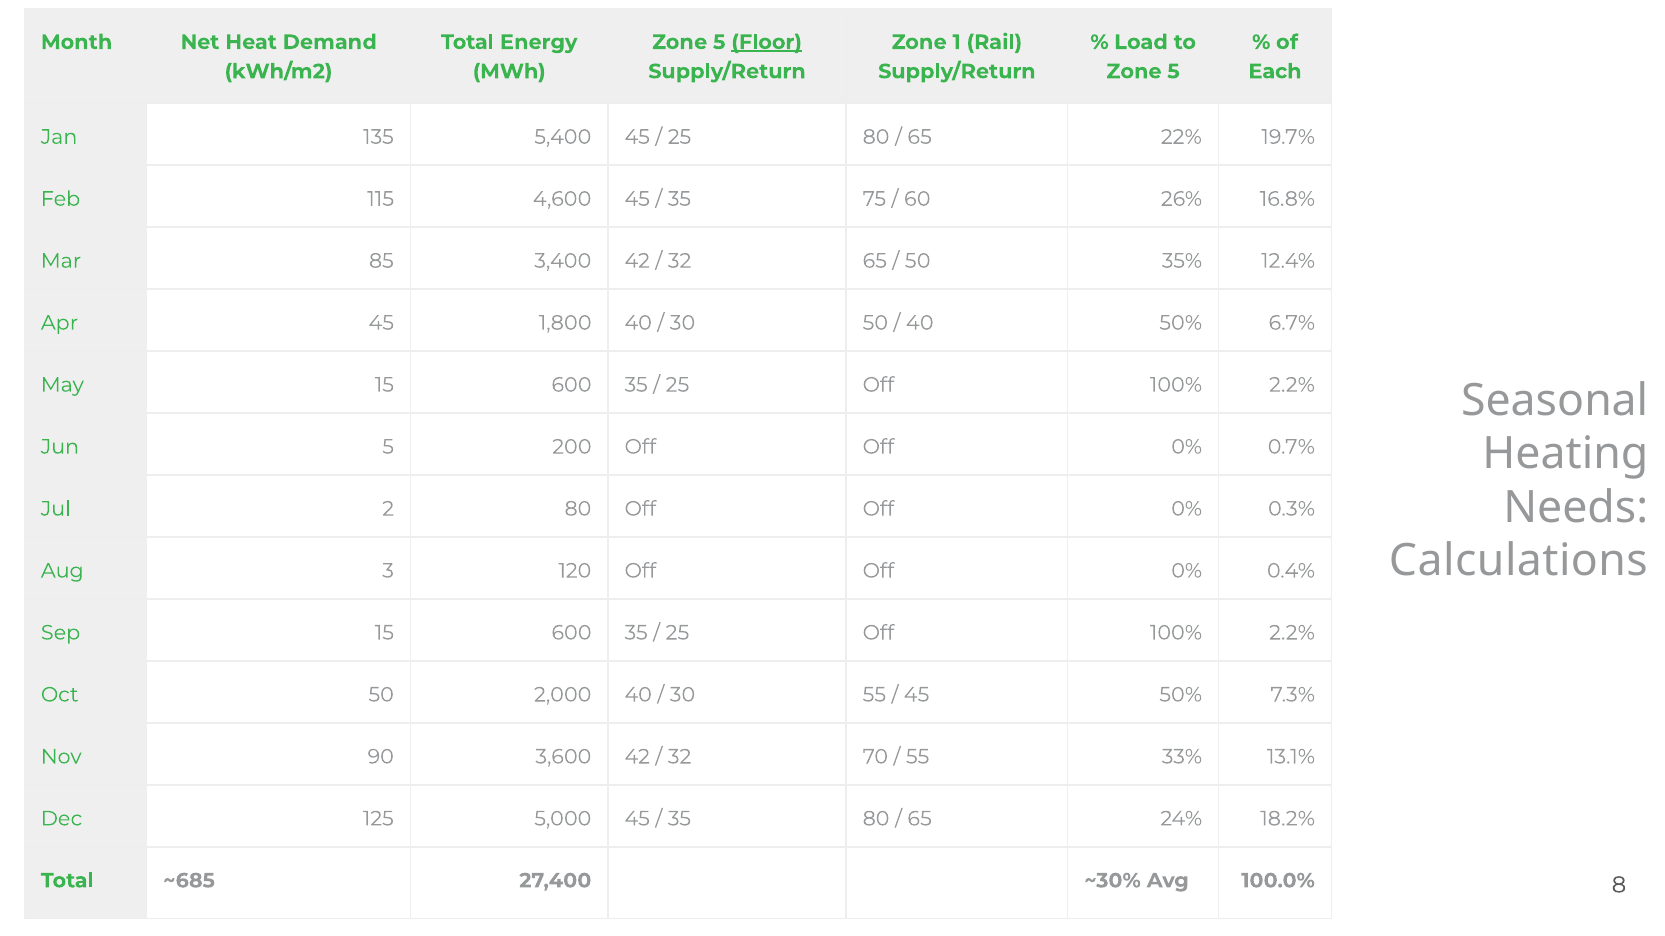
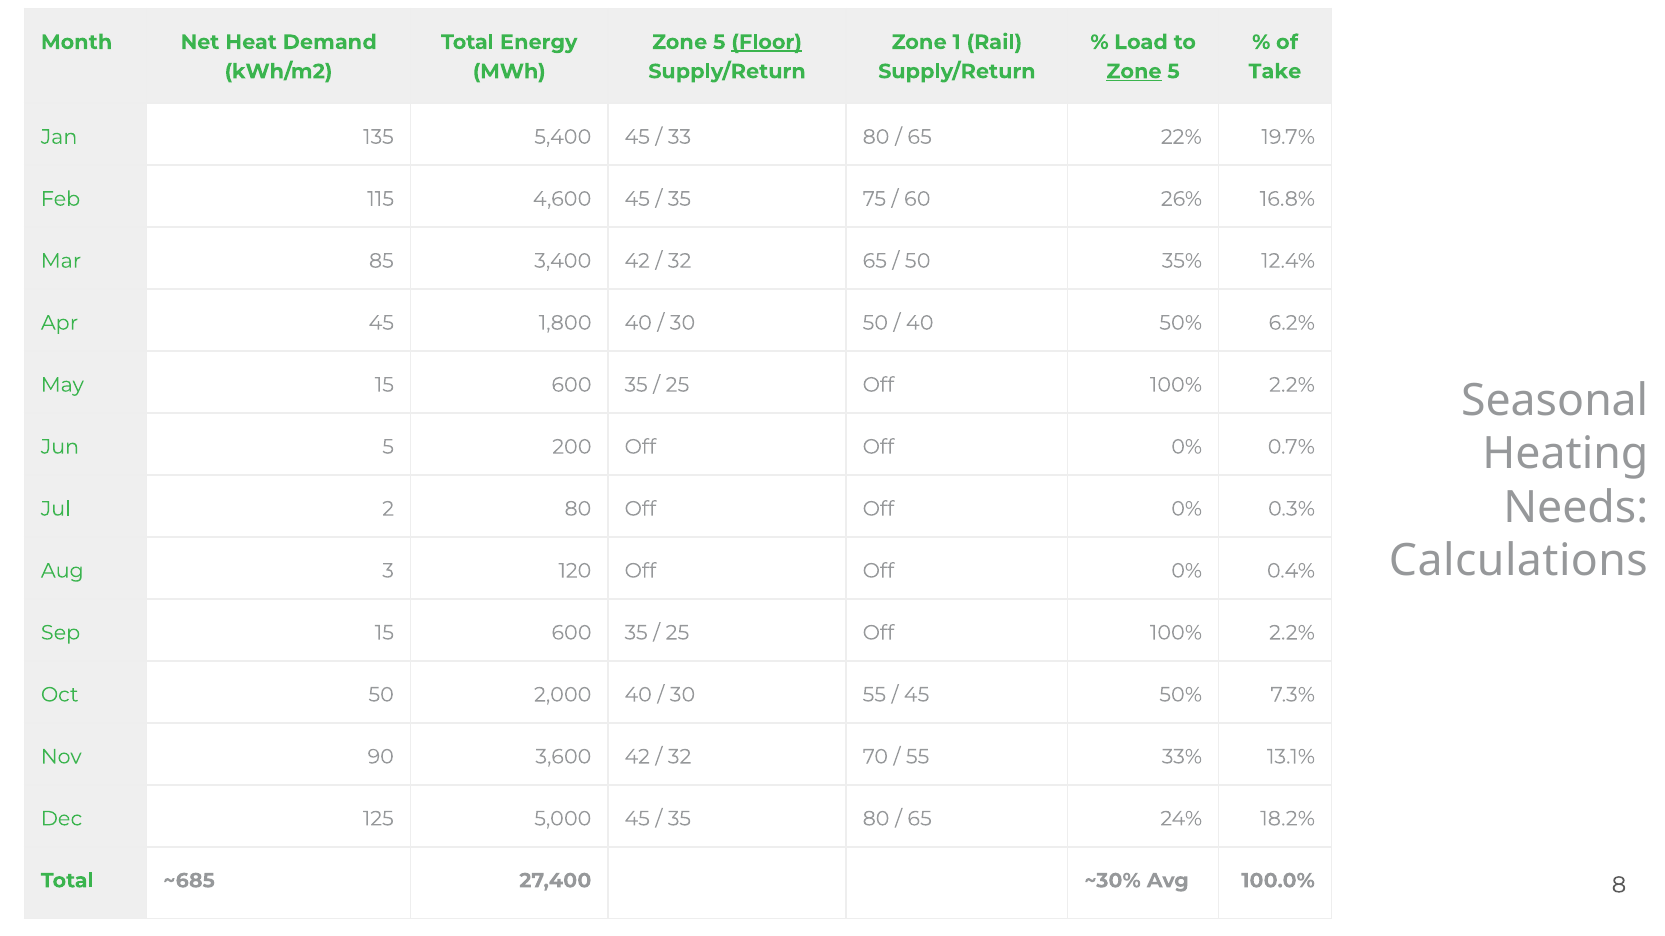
Zone at (1134, 71) underline: none -> present
Each: Each -> Take
25 at (680, 137): 25 -> 33
6.7%: 6.7% -> 6.2%
